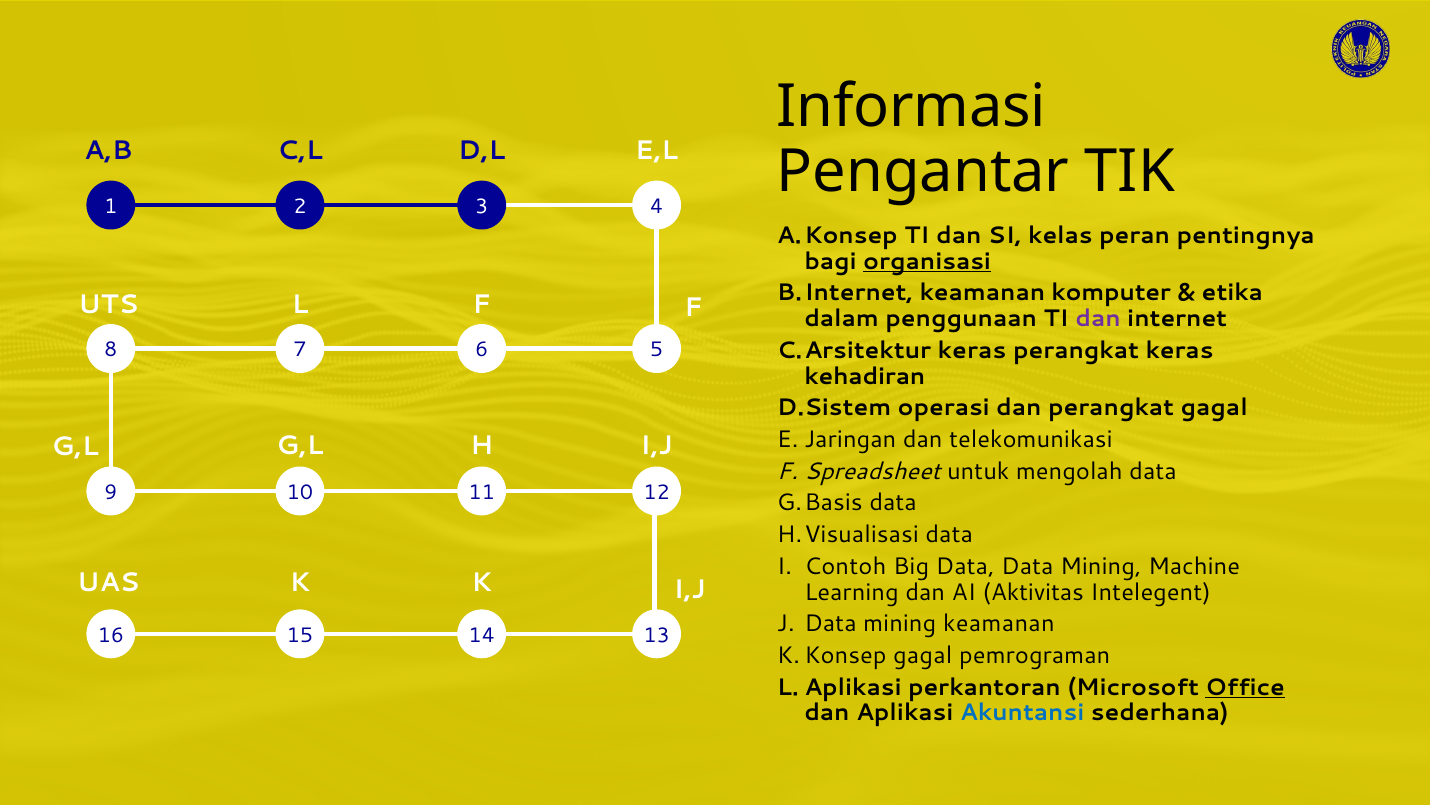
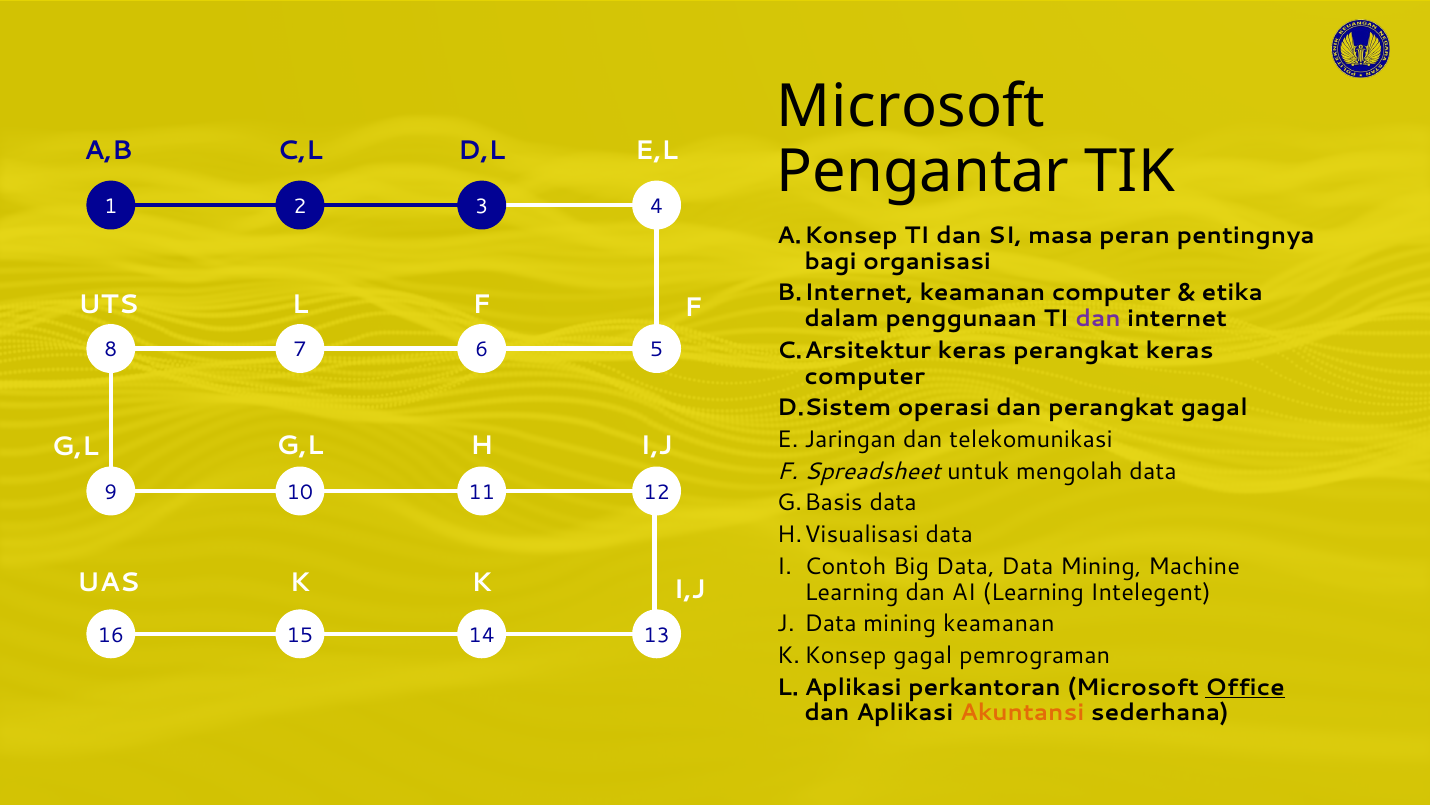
Informasi at (911, 107): Informasi -> Microsoft
kelas: kelas -> masa
organisasi underline: present -> none
keamanan komputer: komputer -> computer
kehadiran at (865, 376): kehadiran -> computer
AI Aktivitas: Aktivitas -> Learning
Akuntansi colour: blue -> orange
